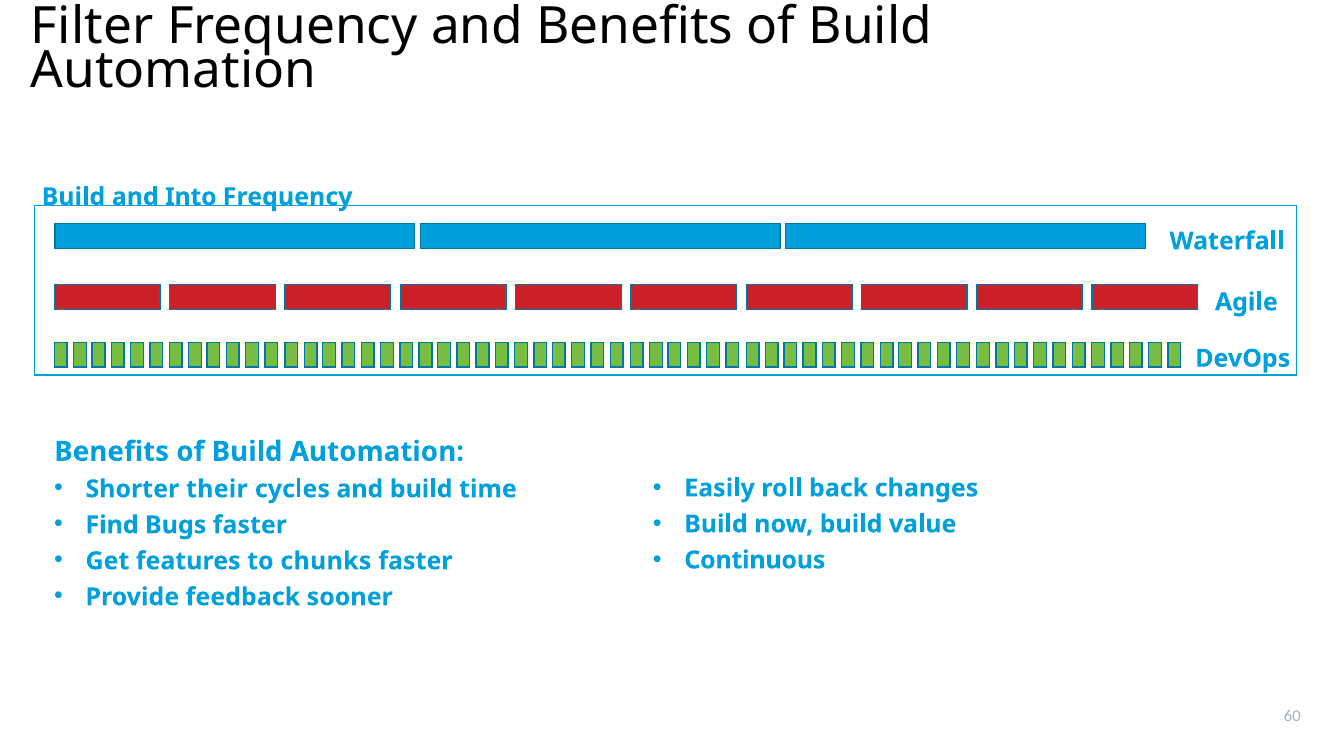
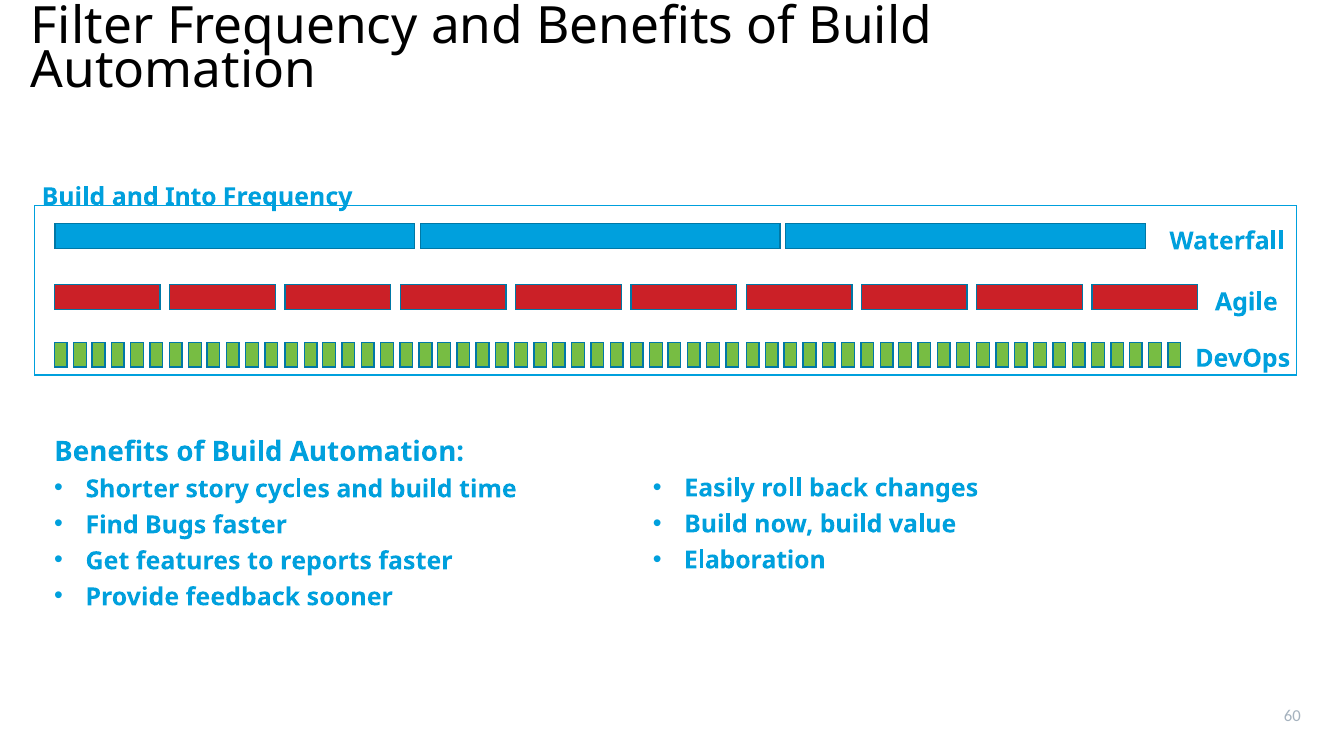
their: their -> story
Continuous: Continuous -> Elaboration
chunks: chunks -> reports
